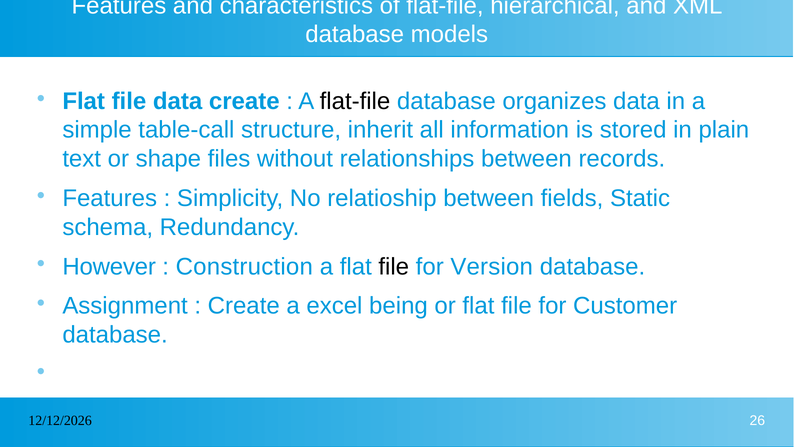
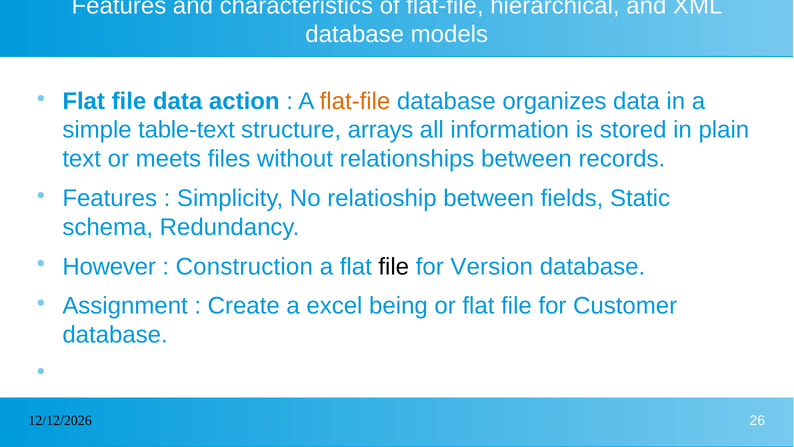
data create: create -> action
flat-file at (355, 101) colour: black -> orange
table-call: table-call -> table-text
inherit: inherit -> arrays
shape: shape -> meets
